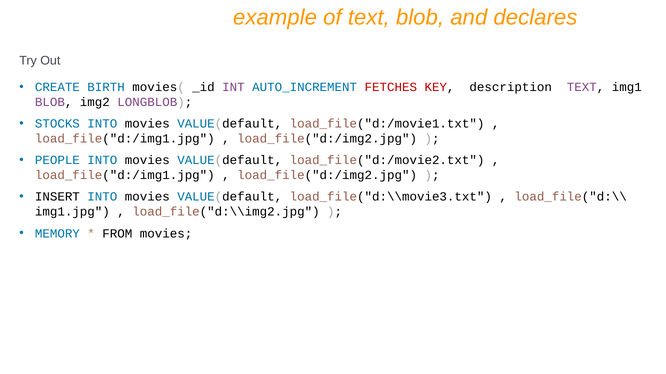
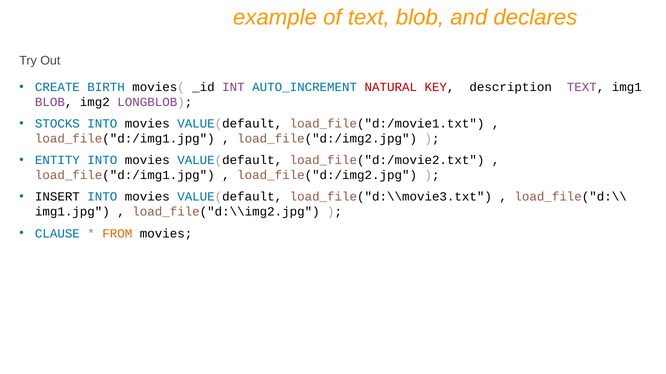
FETCHES: FETCHES -> NATURAL
PEOPLE: PEOPLE -> ENTITY
MEMORY: MEMORY -> CLAUSE
FROM colour: black -> orange
